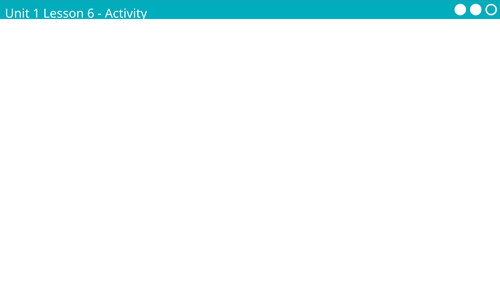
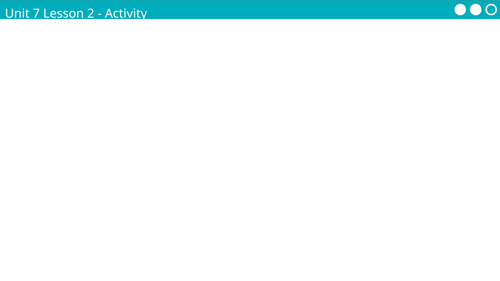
1: 1 -> 7
6: 6 -> 2
